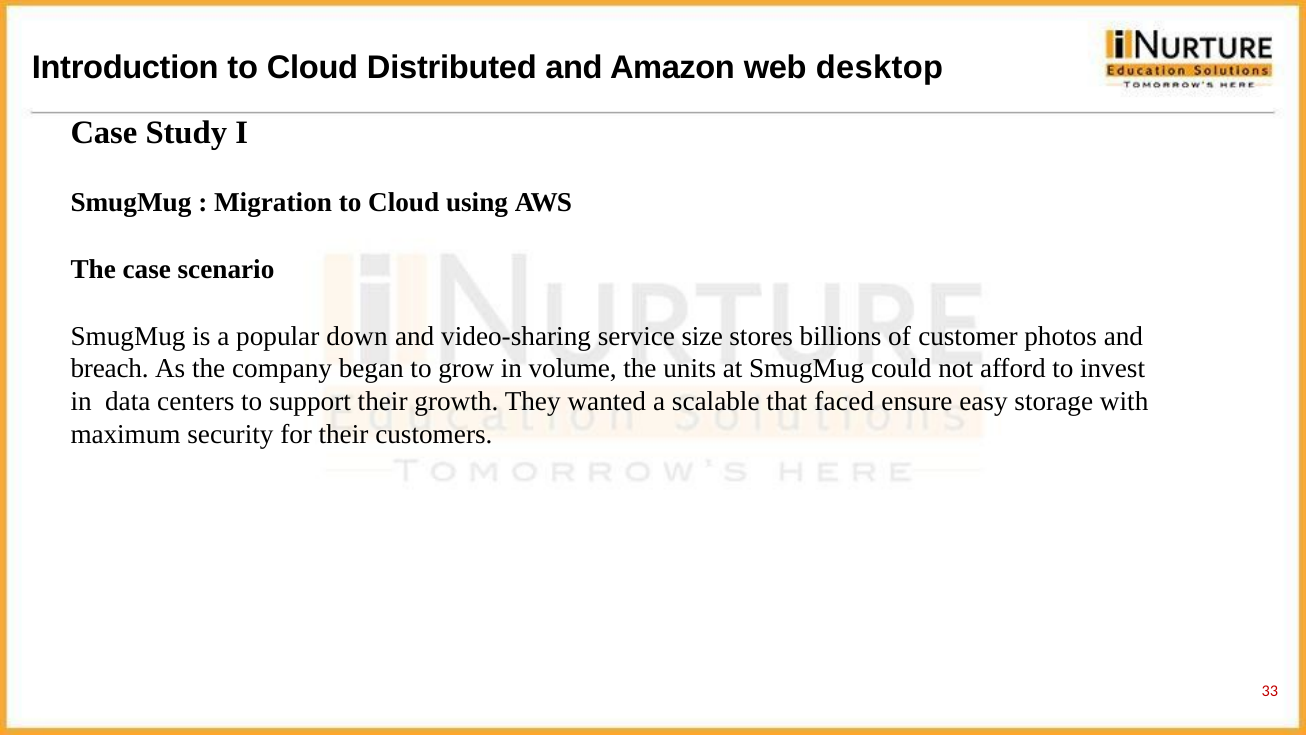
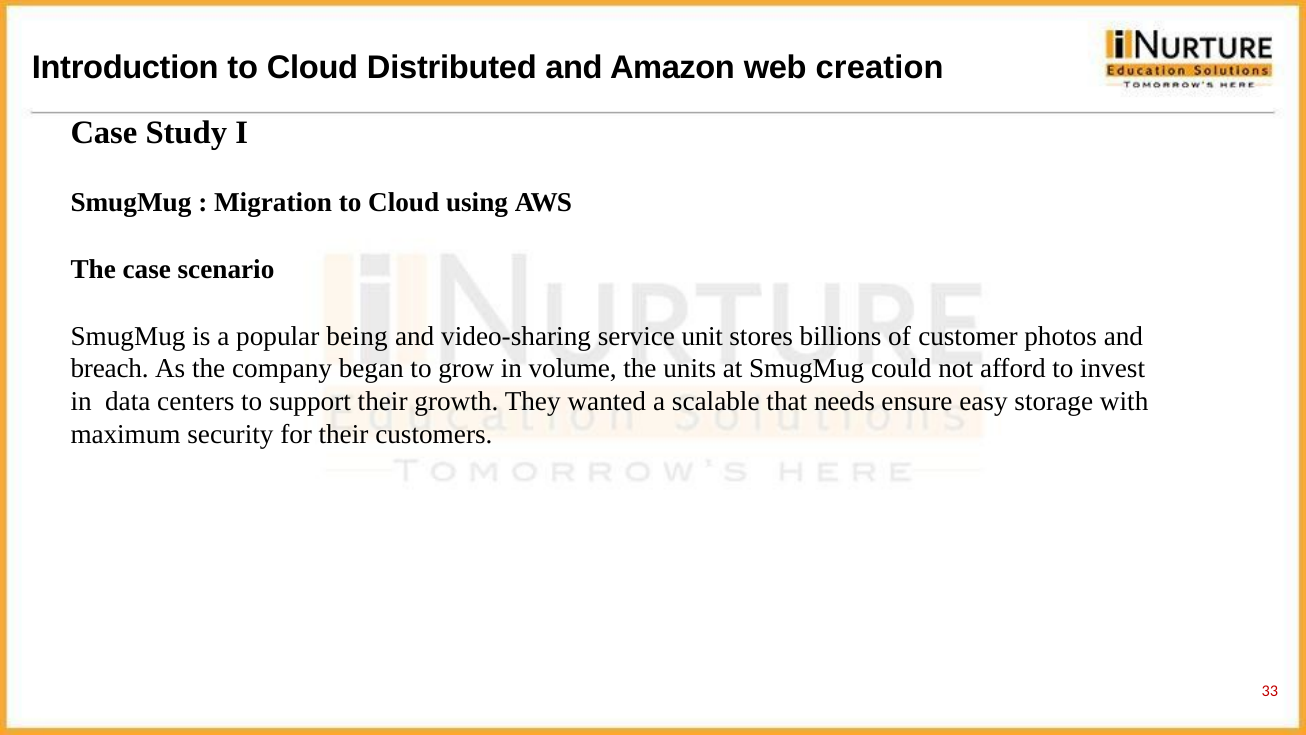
desktop: desktop -> creation
down: down -> being
size: size -> unit
faced: faced -> needs
